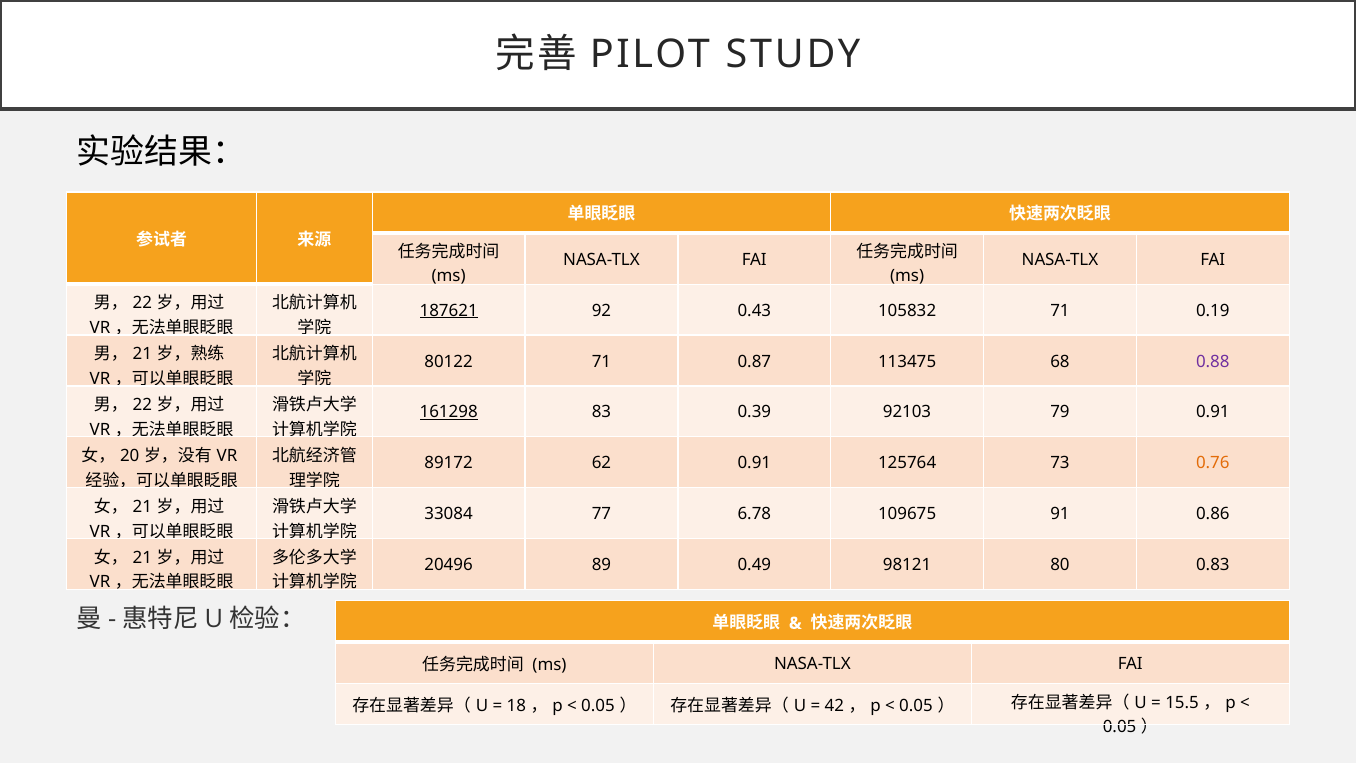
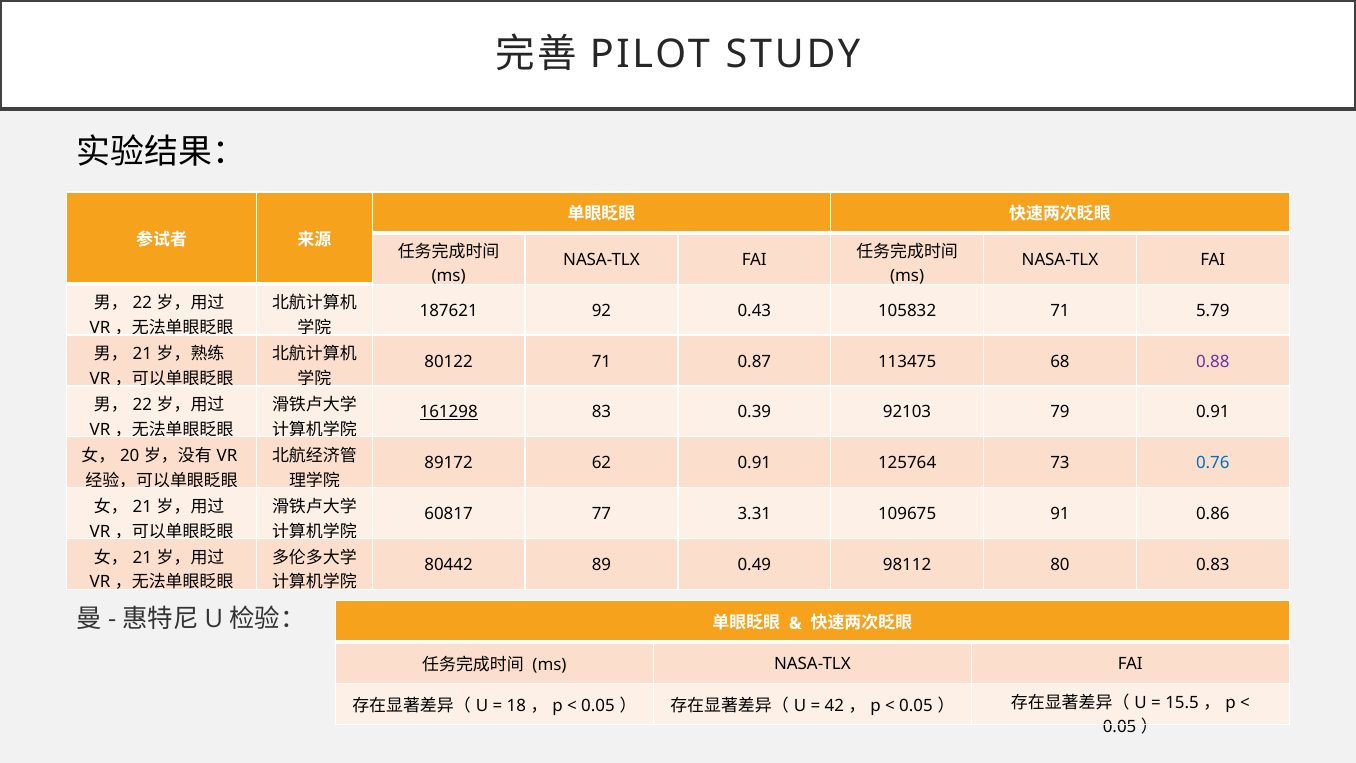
187621 underline: present -> none
0.19: 0.19 -> 5.79
0.76 colour: orange -> blue
33084: 33084 -> 60817
6.78: 6.78 -> 3.31
20496: 20496 -> 80442
98121: 98121 -> 98112
